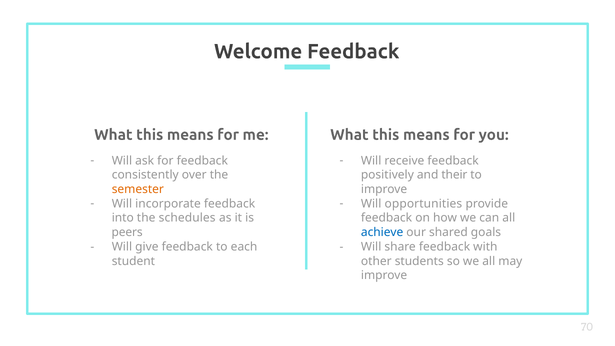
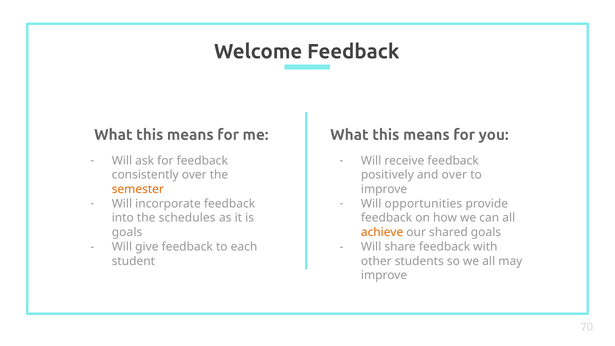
and their: their -> over
peers at (127, 232): peers -> goals
achieve colour: blue -> orange
